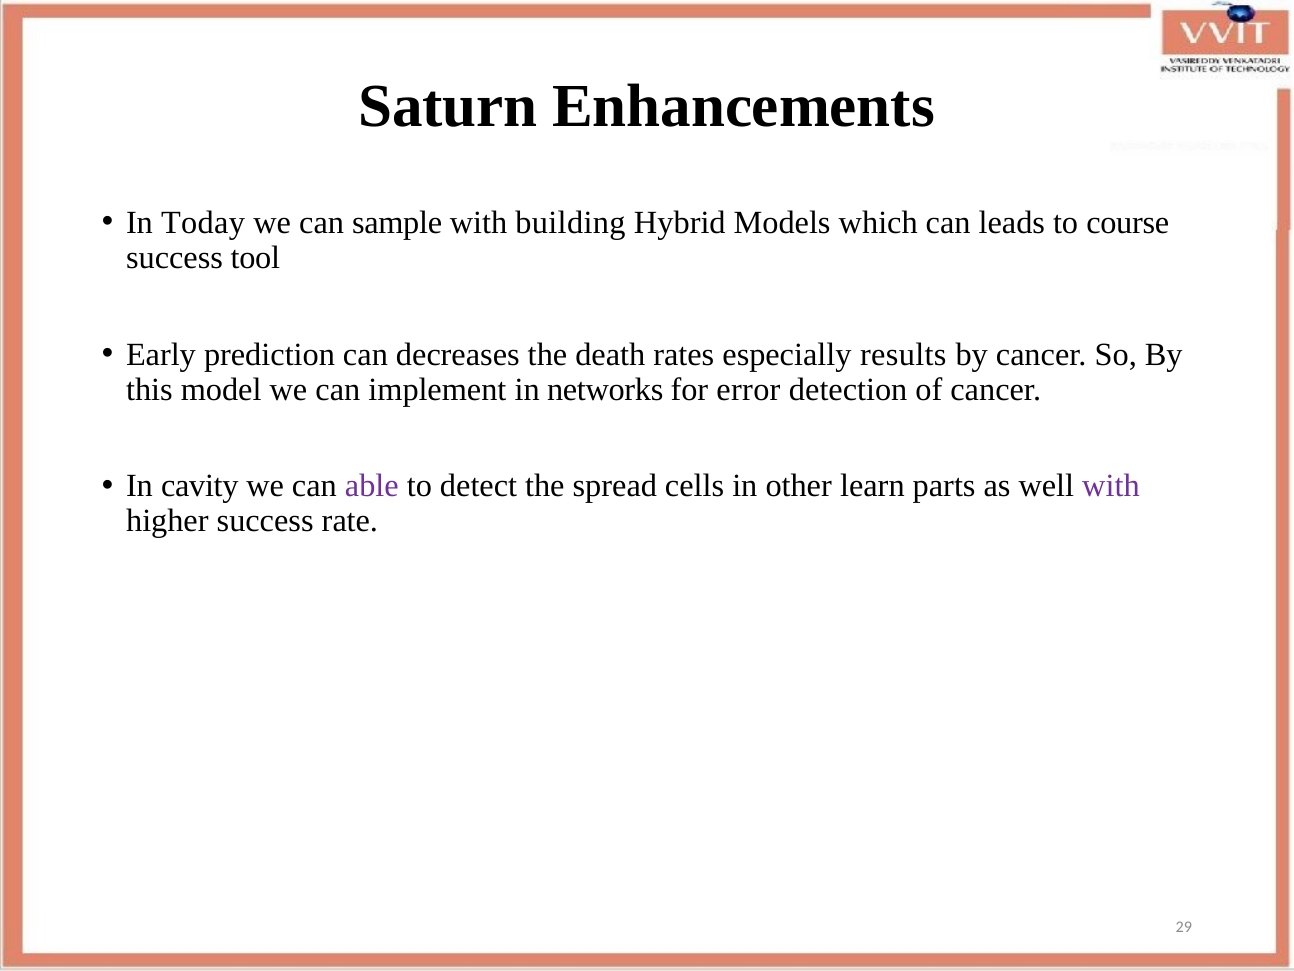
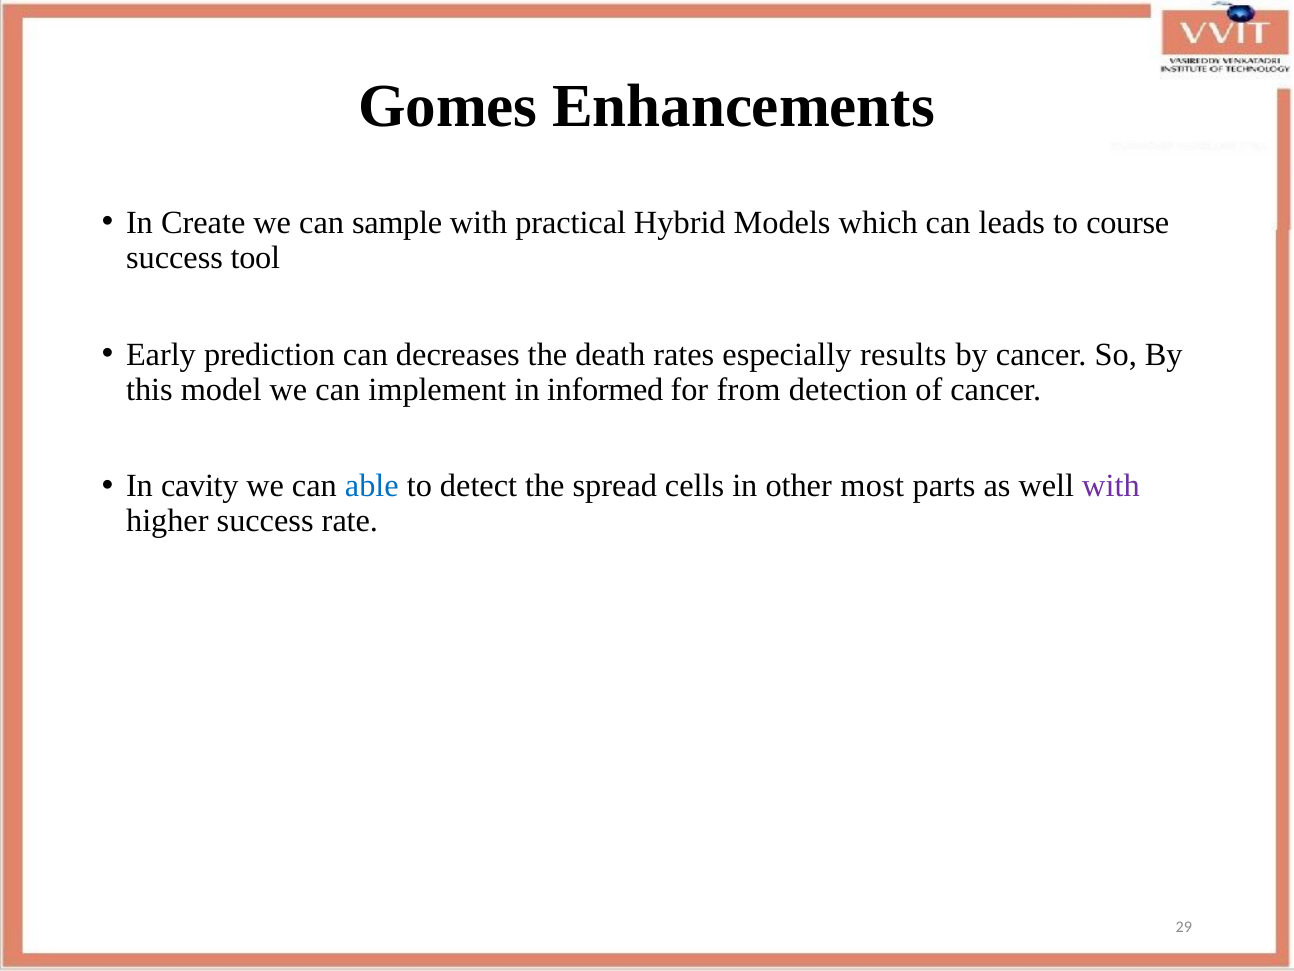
Saturn: Saturn -> Gomes
Today: Today -> Create
building: building -> practical
networks: networks -> informed
error: error -> from
able colour: purple -> blue
learn: learn -> most
